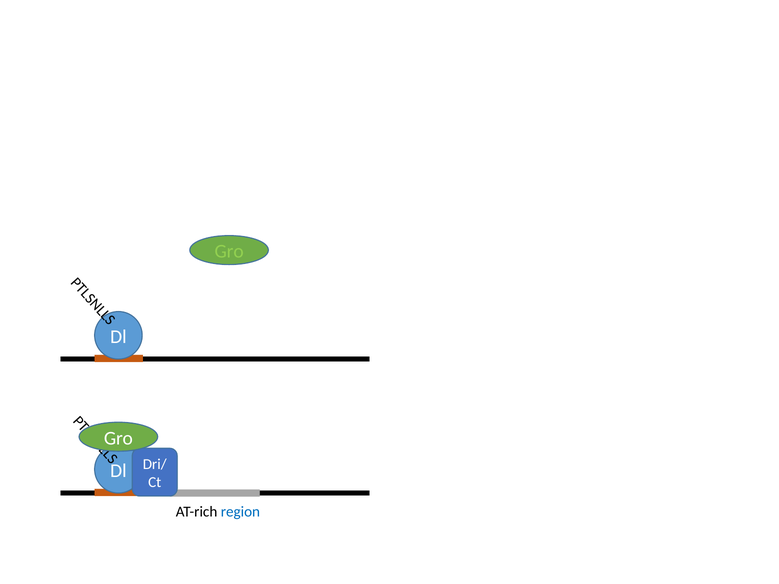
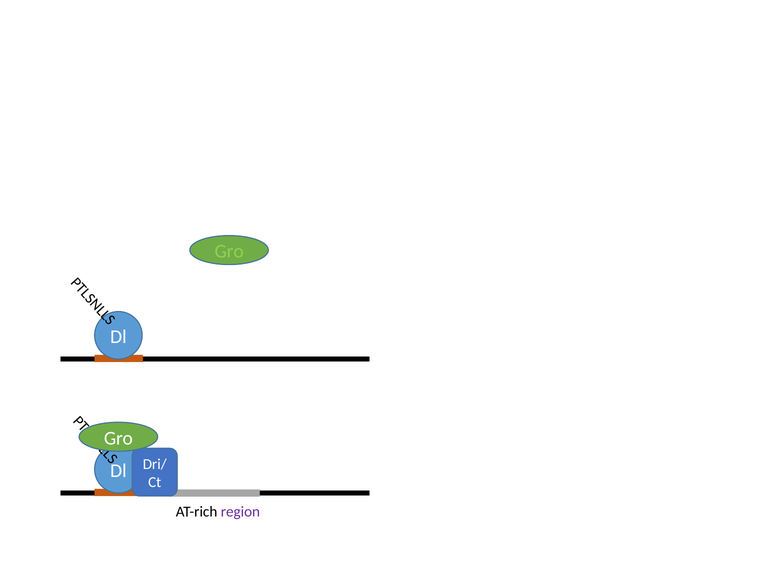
region colour: blue -> purple
